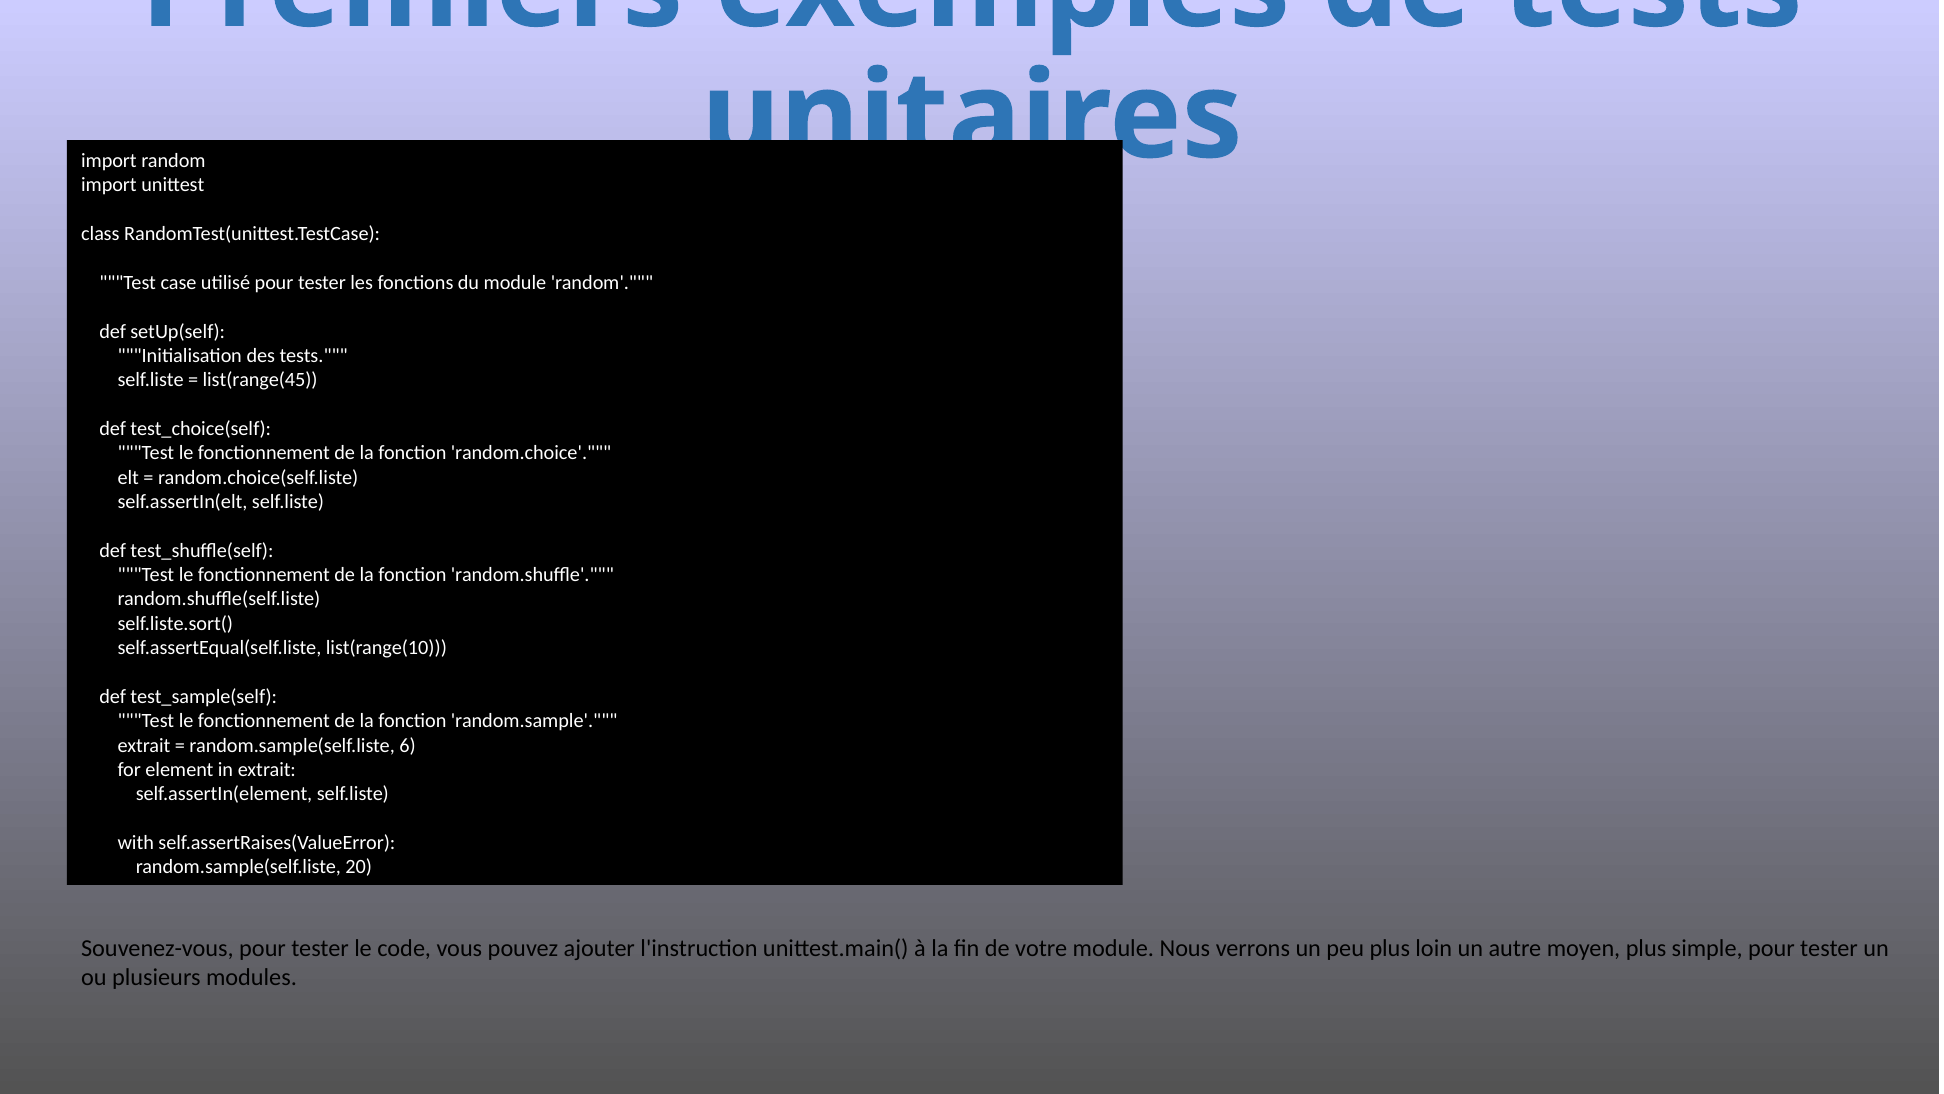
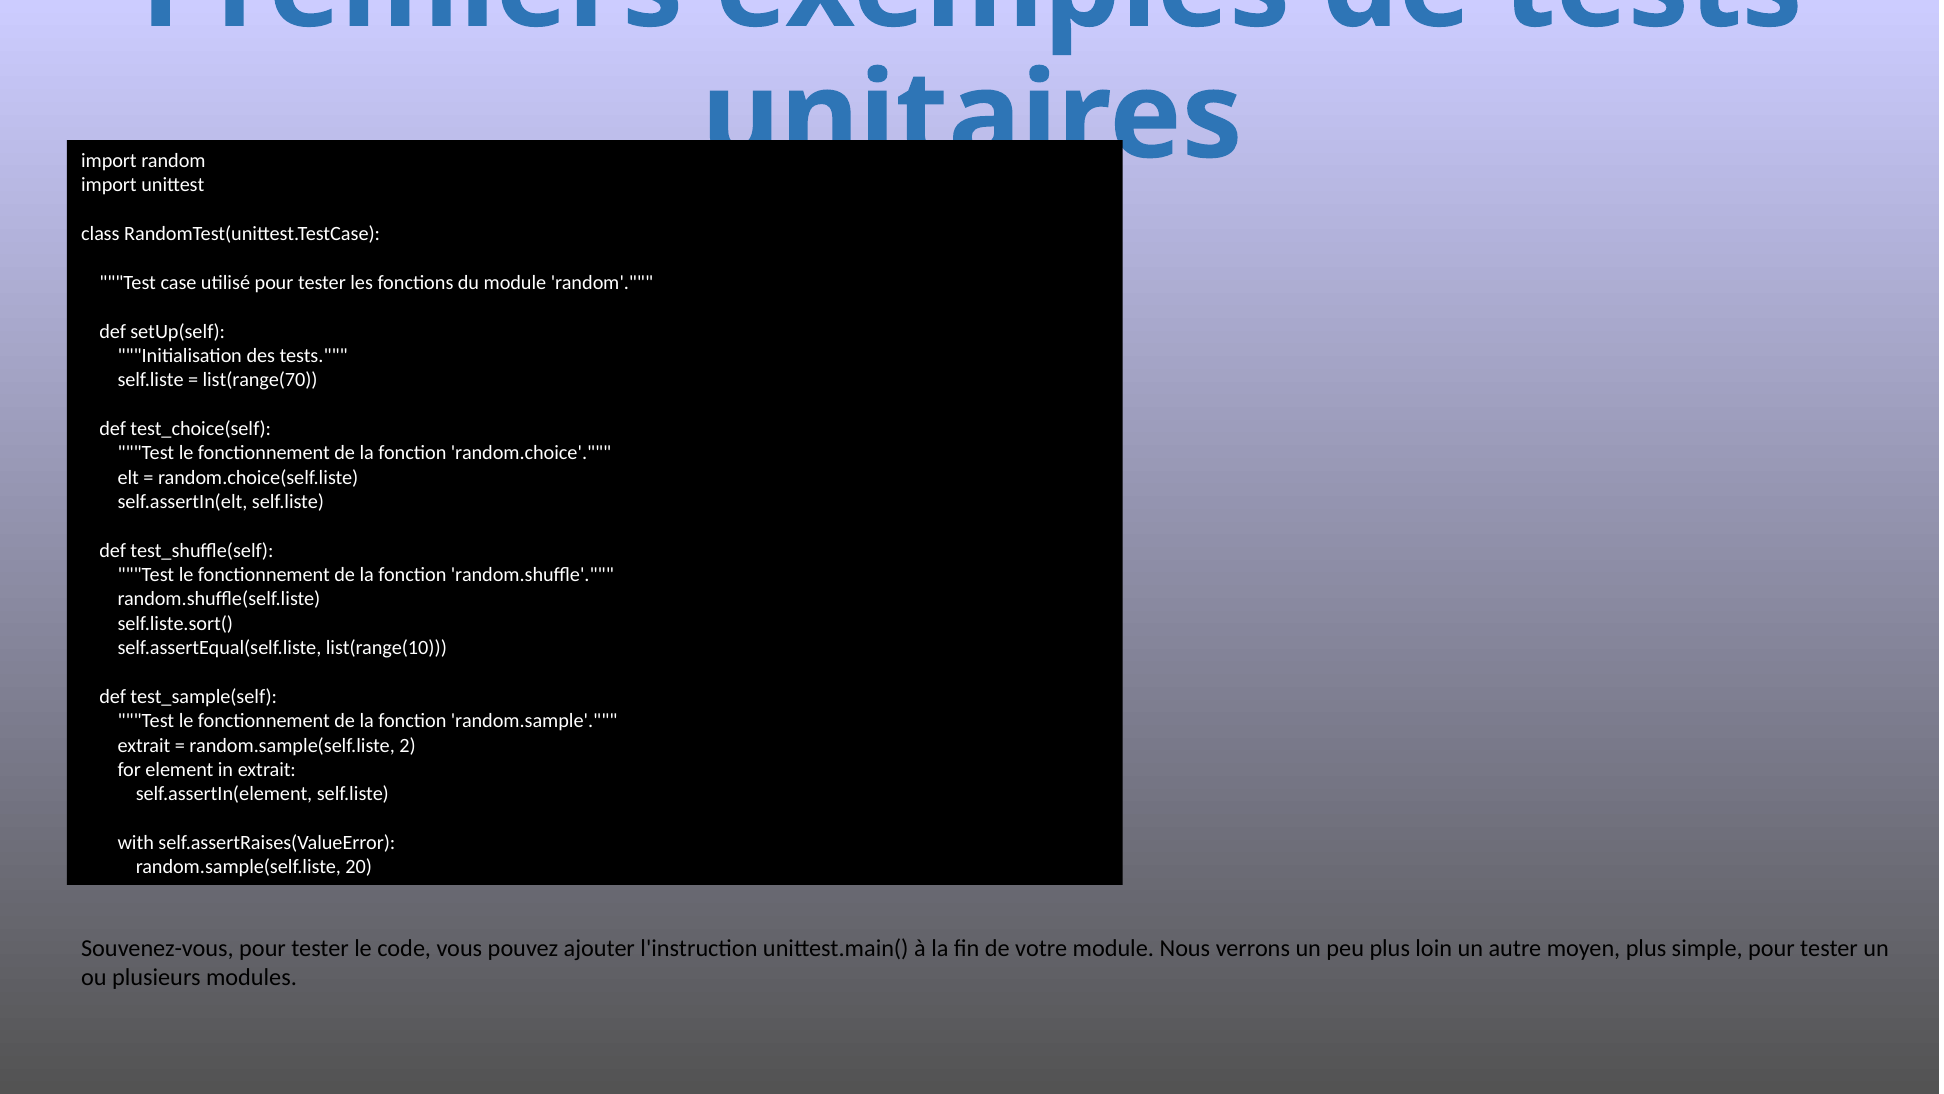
list(range(45: list(range(45 -> list(range(70
6: 6 -> 2
